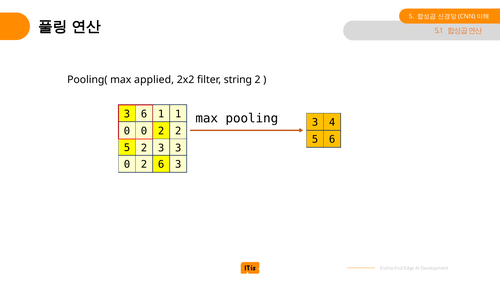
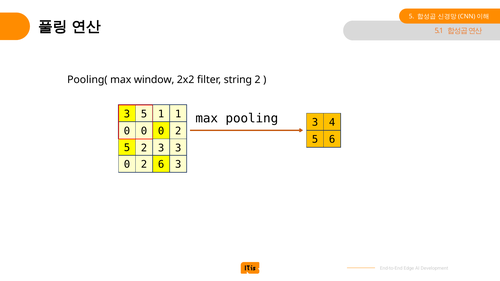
applied: applied -> window
3 6: 6 -> 5
0 0 2: 2 -> 0
